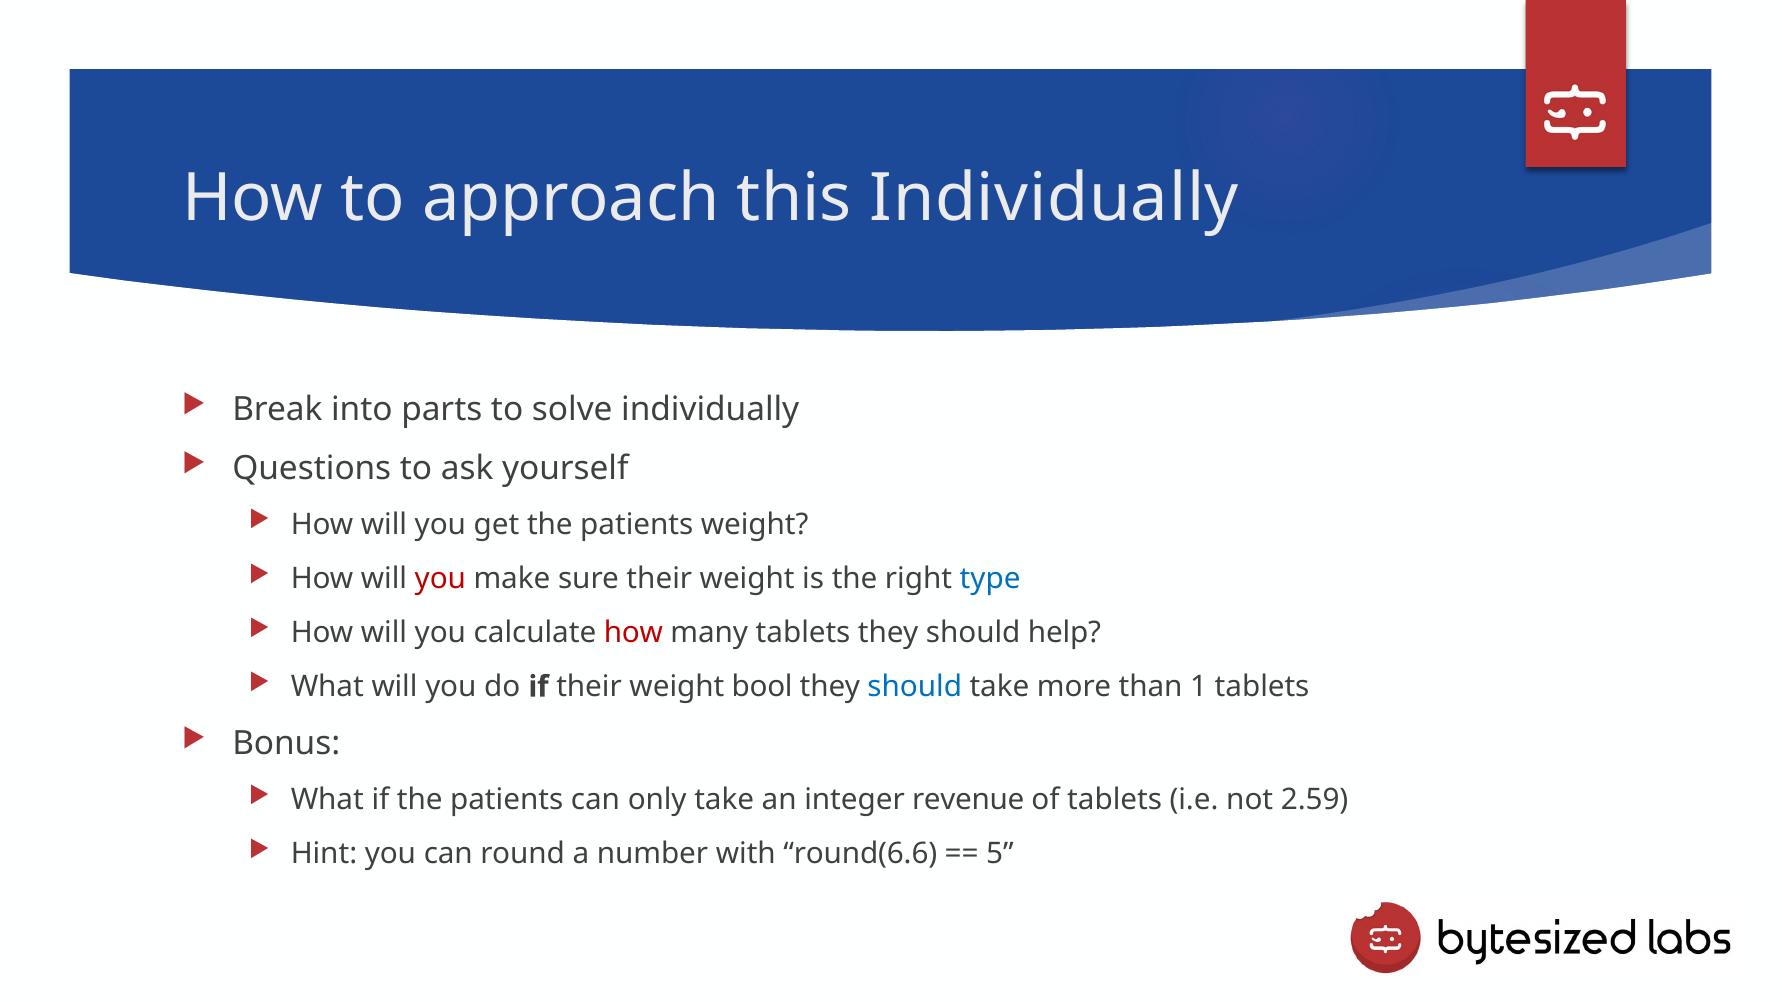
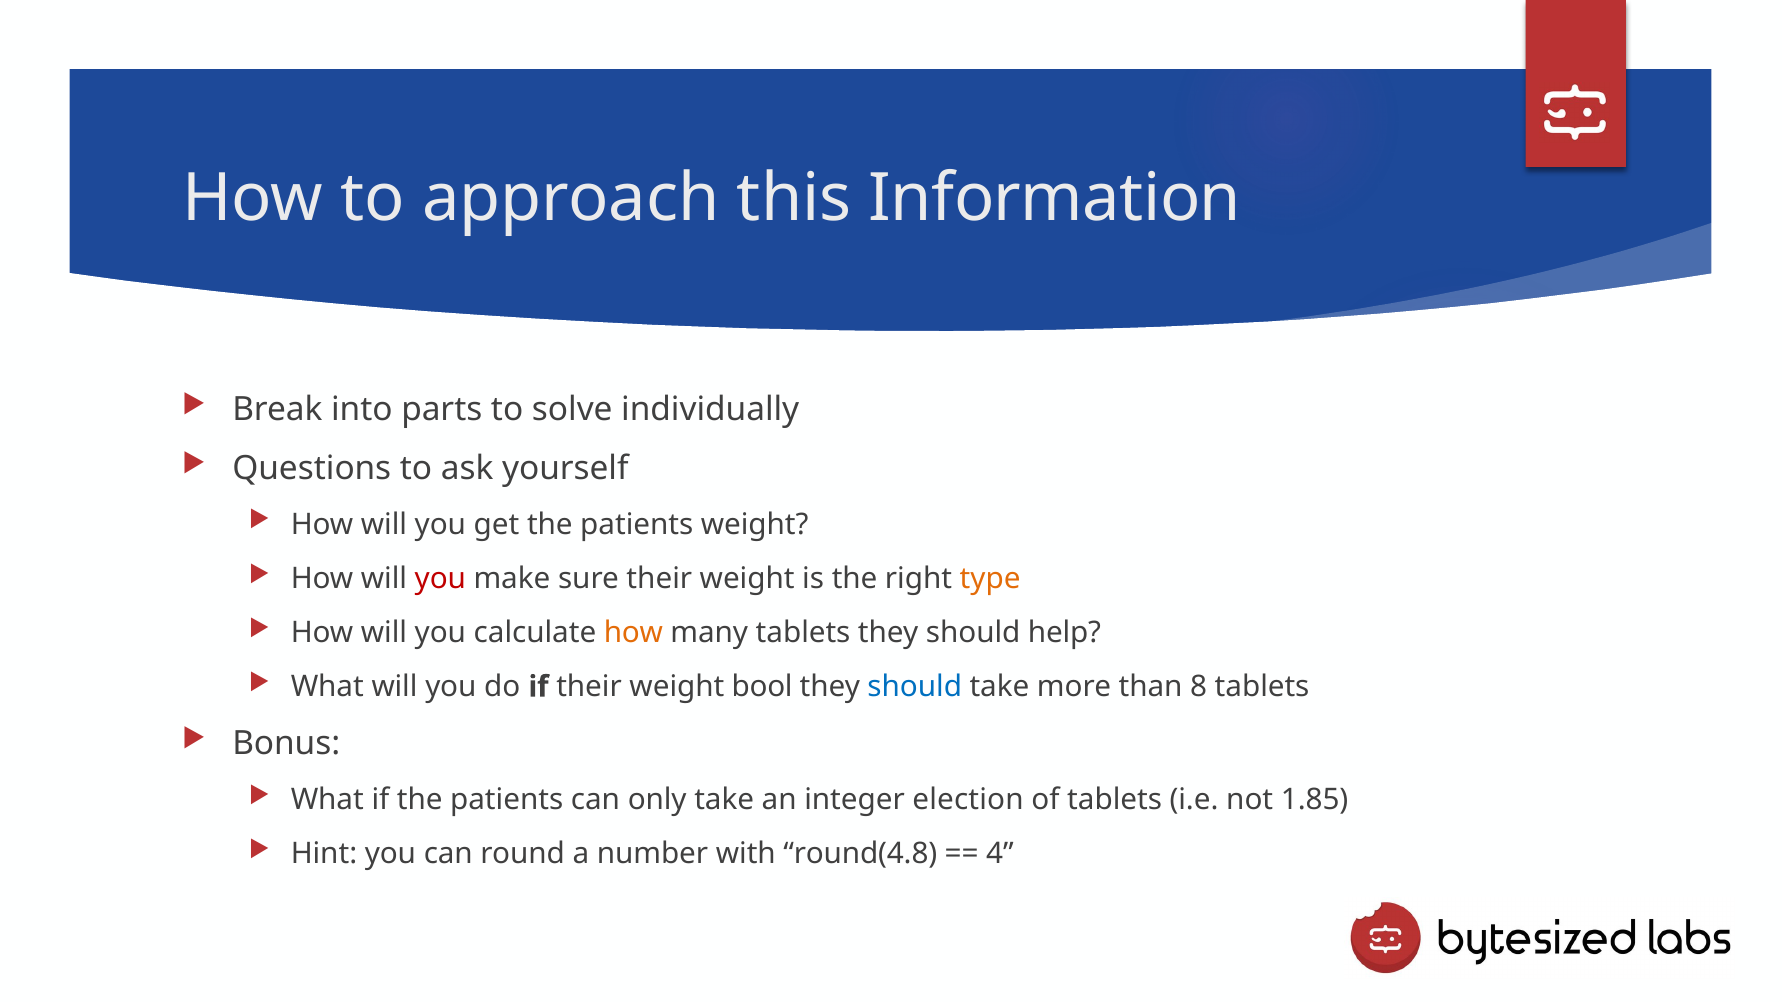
this Individually: Individually -> Information
type colour: blue -> orange
how at (633, 633) colour: red -> orange
1: 1 -> 8
revenue: revenue -> election
2.59: 2.59 -> 1.85
round(6.6: round(6.6 -> round(4.8
5: 5 -> 4
